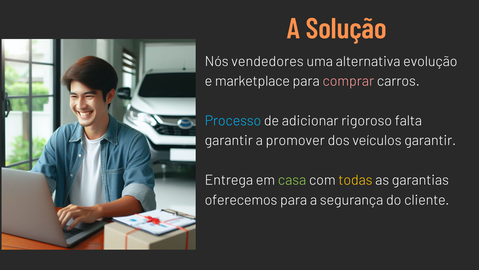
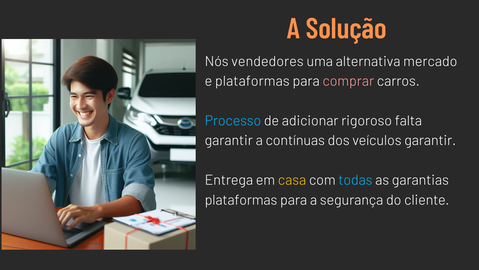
evolução: evolução -> mercado
e marketplace: marketplace -> plataformas
promover: promover -> contínuas
casa colour: light green -> yellow
todas colour: yellow -> light blue
oferecemos at (241, 200): oferecemos -> plataformas
